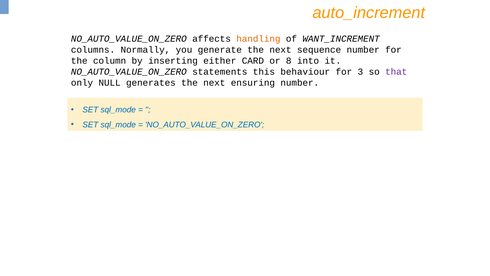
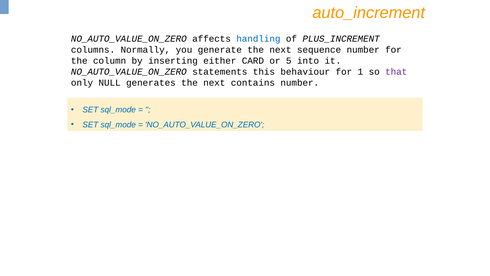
handling colour: orange -> blue
WANT_INCREMENT: WANT_INCREMENT -> PLUS_INCREMENT
8: 8 -> 5
3: 3 -> 1
ensuring: ensuring -> contains
